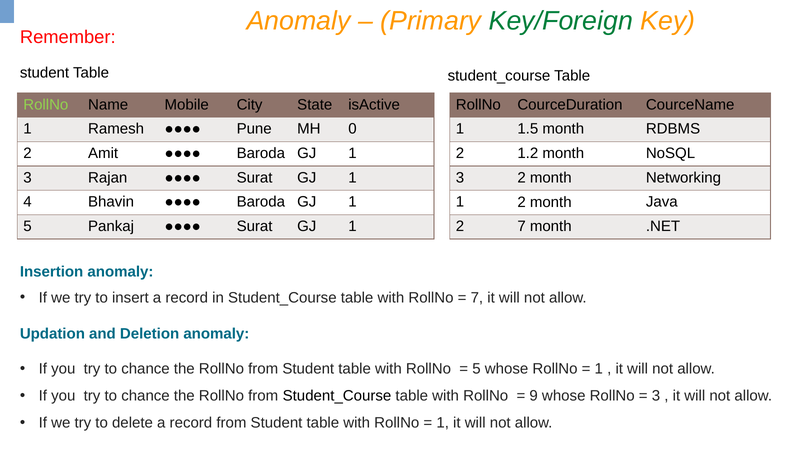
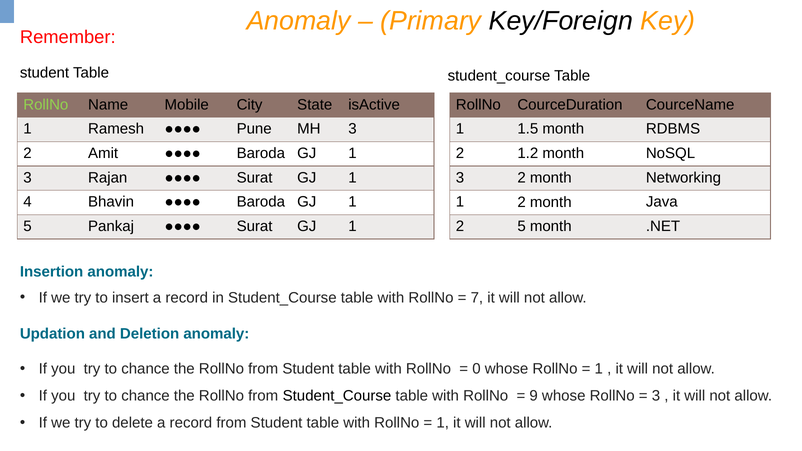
Key/Foreign colour: green -> black
MH 0: 0 -> 3
2 7: 7 -> 5
5 at (477, 369): 5 -> 0
